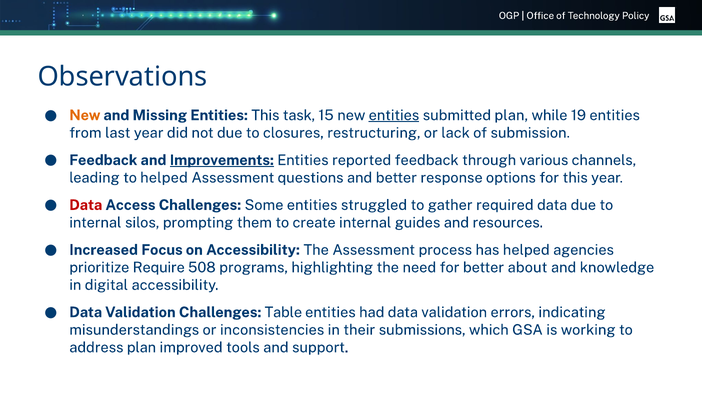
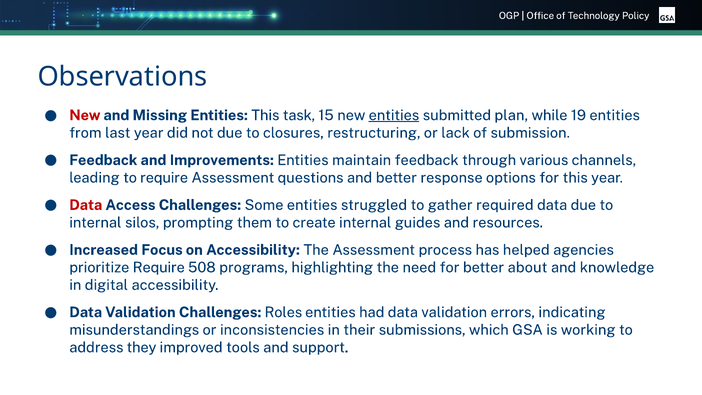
New at (85, 115) colour: orange -> red
Improvements underline: present -> none
reported: reported -> maintain
to helped: helped -> require
Table: Table -> Roles
address plan: plan -> they
